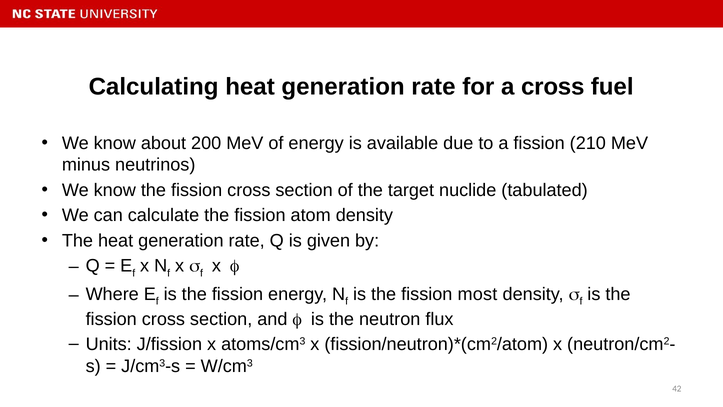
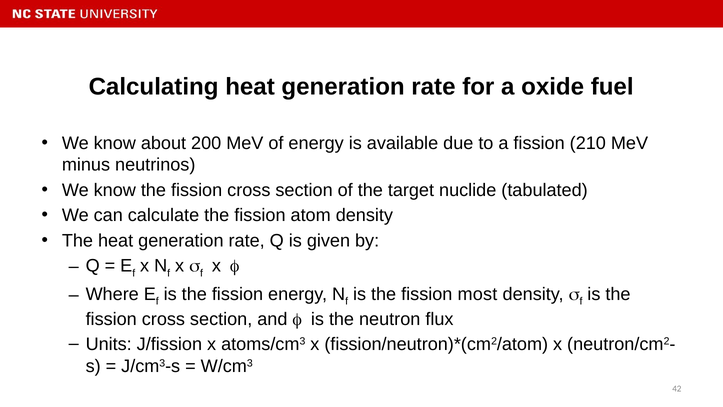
a cross: cross -> oxide
